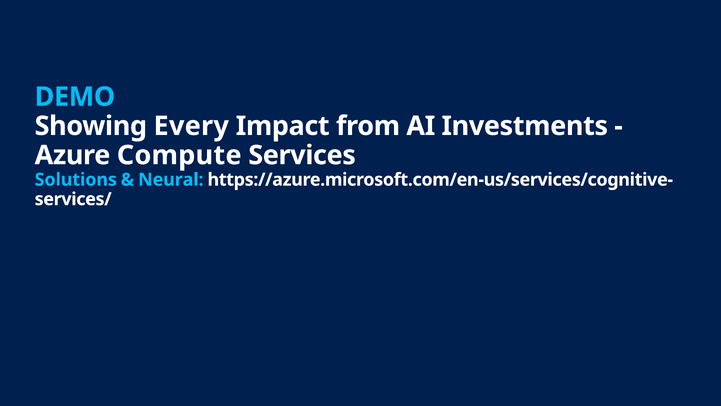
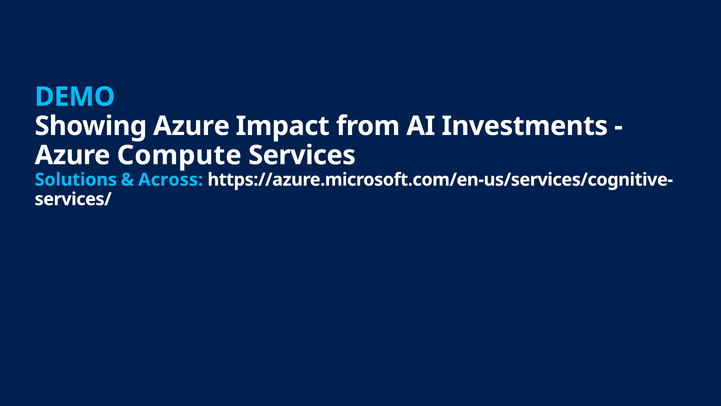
Showing Every: Every -> Azure
Neural: Neural -> Across
